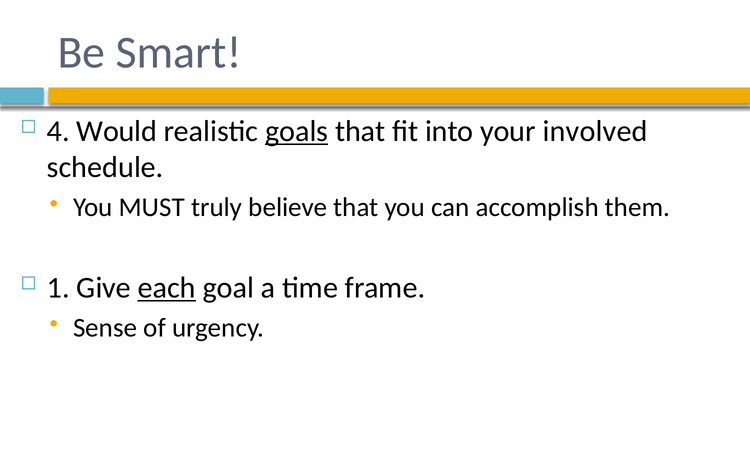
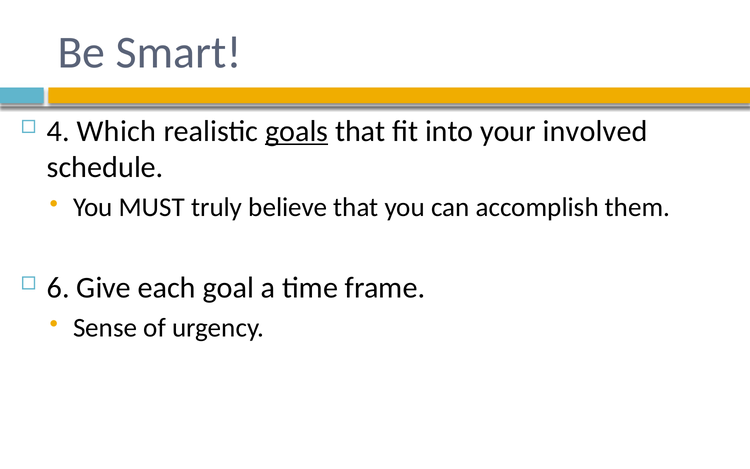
Would: Would -> Which
1: 1 -> 6
each underline: present -> none
